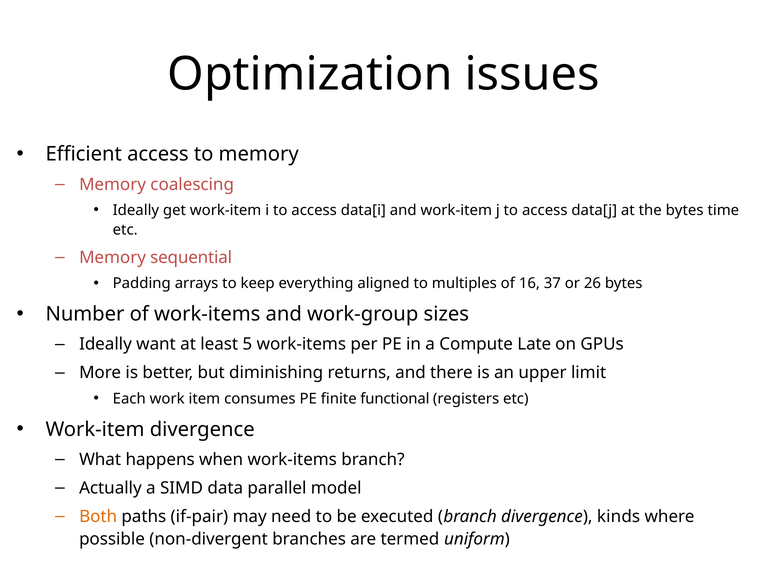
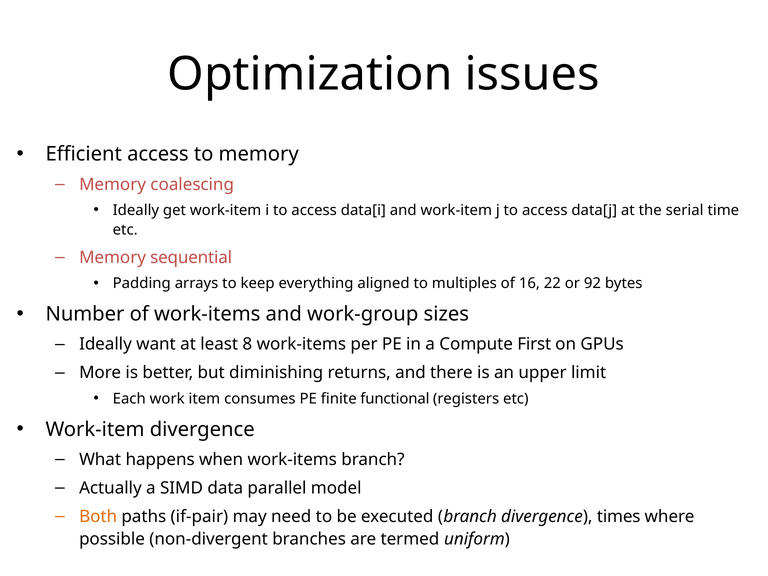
the bytes: bytes -> serial
37: 37 -> 22
26: 26 -> 92
5: 5 -> 8
Late: Late -> First
kinds: kinds -> times
